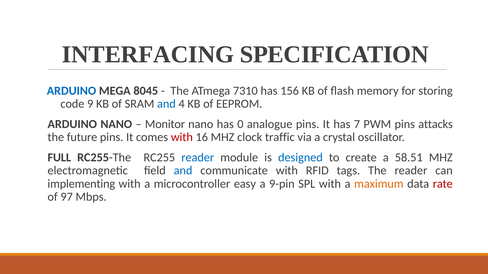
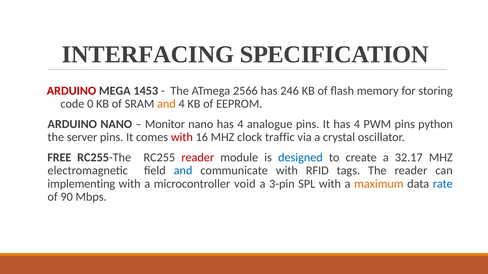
ARDUINO at (71, 91) colour: blue -> red
8045: 8045 -> 1453
7310: 7310 -> 2566
156: 156 -> 246
9: 9 -> 0
and at (166, 104) colour: blue -> orange
nano has 0: 0 -> 4
It has 7: 7 -> 4
attacks: attacks -> python
future: future -> server
FULL: FULL -> FREE
reader at (198, 158) colour: blue -> red
58.51: 58.51 -> 32.17
easy: easy -> void
9-pin: 9-pin -> 3-pin
rate colour: red -> blue
97: 97 -> 90
